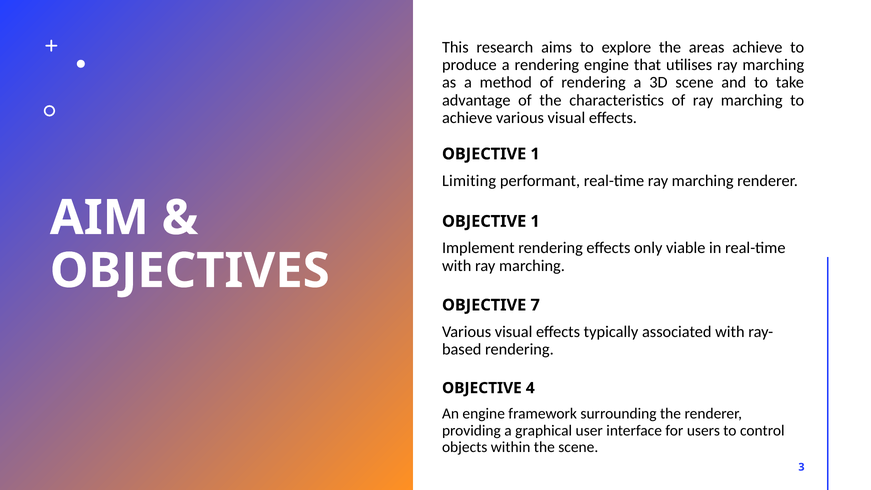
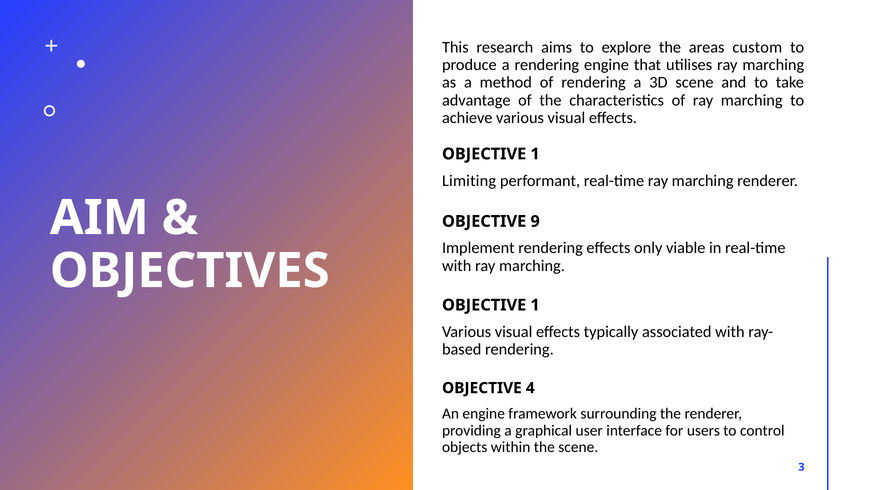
areas achieve: achieve -> custom
1 at (535, 221): 1 -> 9
7 at (535, 305): 7 -> 1
